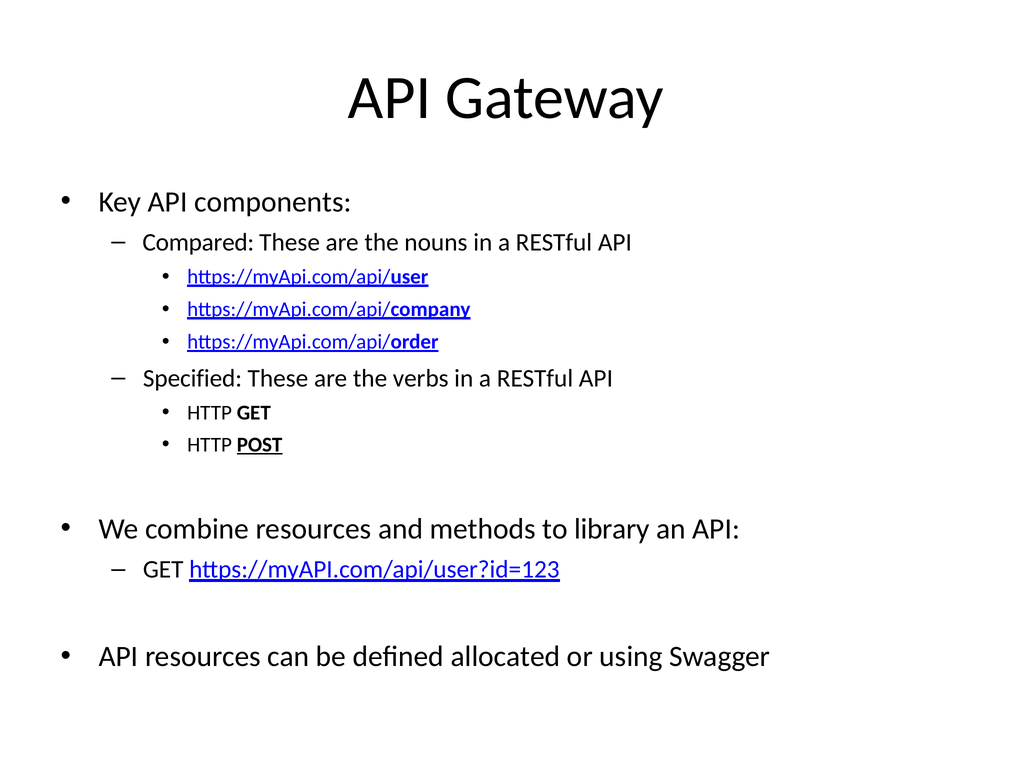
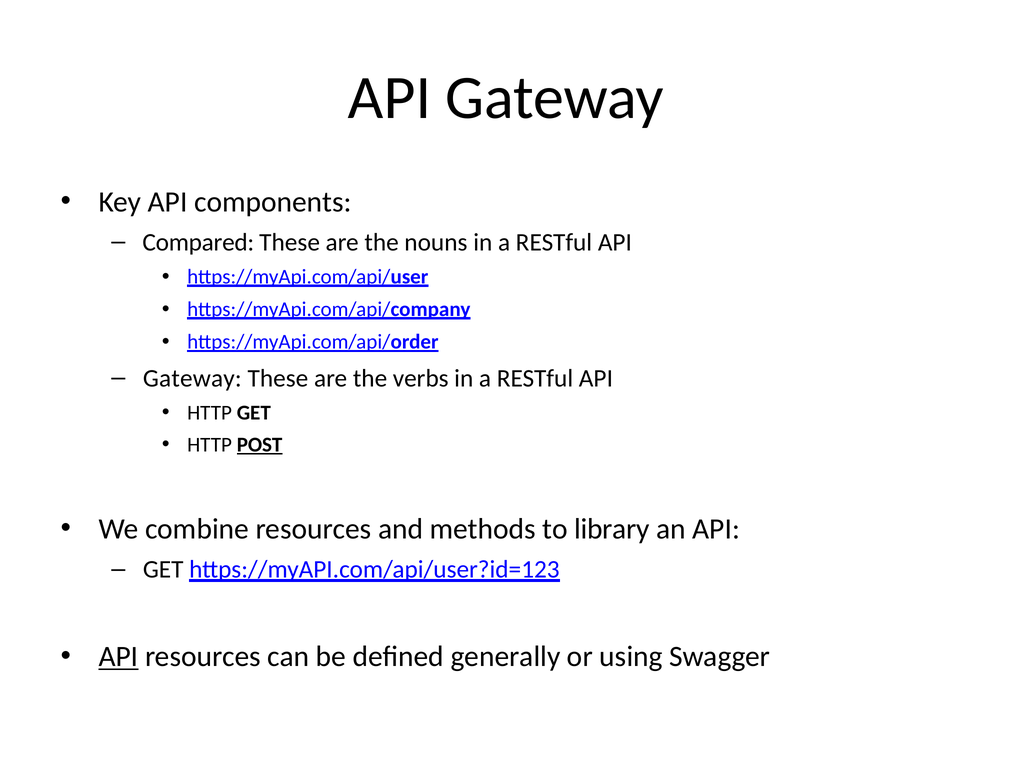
Specified at (192, 378): Specified -> Gateway
API at (119, 657) underline: none -> present
allocated: allocated -> generally
